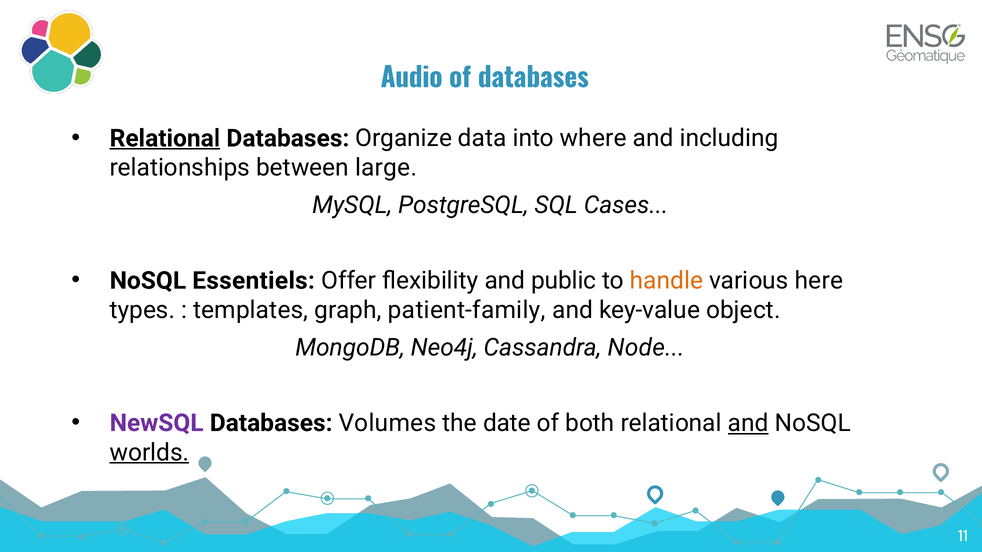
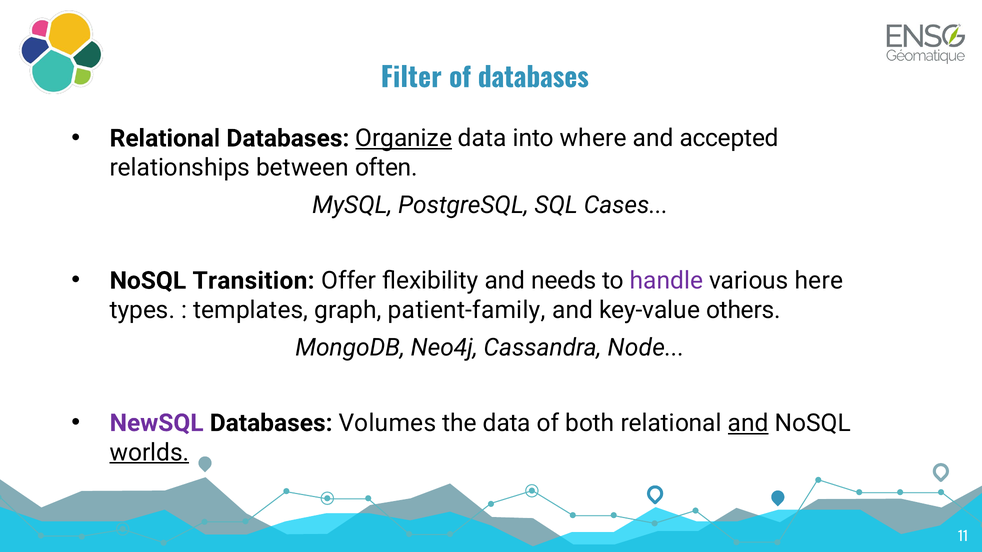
Audio: Audio -> Filter
Relational at (165, 138) underline: present -> none
Organize underline: none -> present
including: including -> accepted
large: large -> often
Essentiels: Essentiels -> Transition
public: public -> needs
handle colour: orange -> purple
object: object -> others
the date: date -> data
